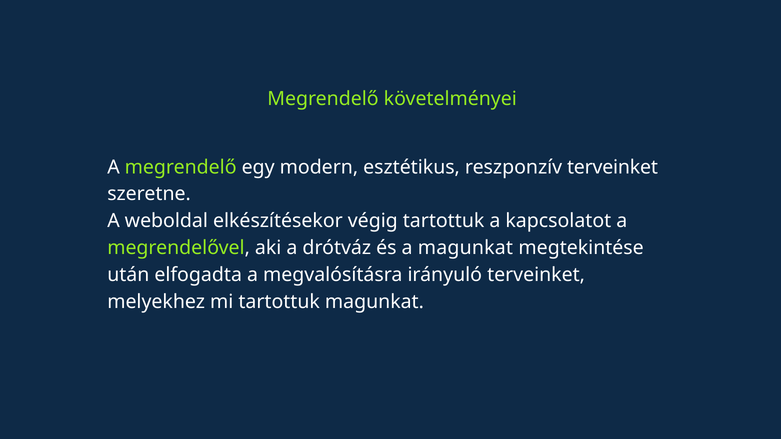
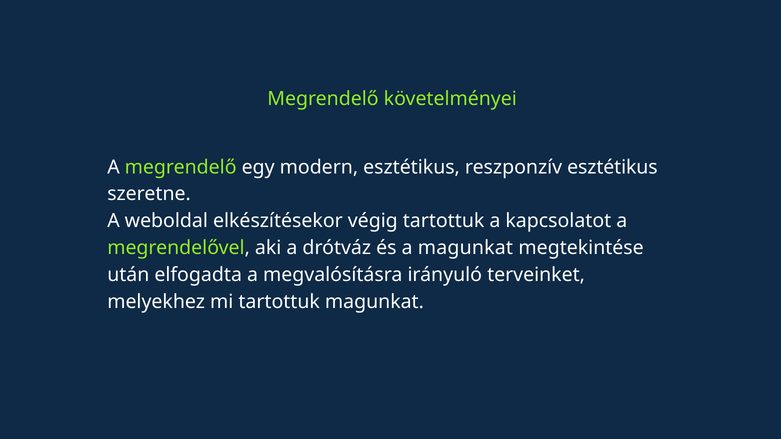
reszponzív terveinket: terveinket -> esztétikus
